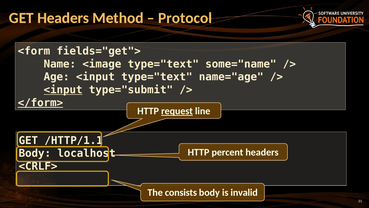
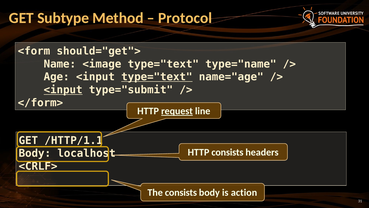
GET Headers: Headers -> Subtype
fields="get">: fields="get"> -> should="get">
some="name: some="name -> type="name
type="text at (157, 77) underline: none -> present
</form> underline: present -> none
HTTP percent: percent -> consists
invalid: invalid -> action
